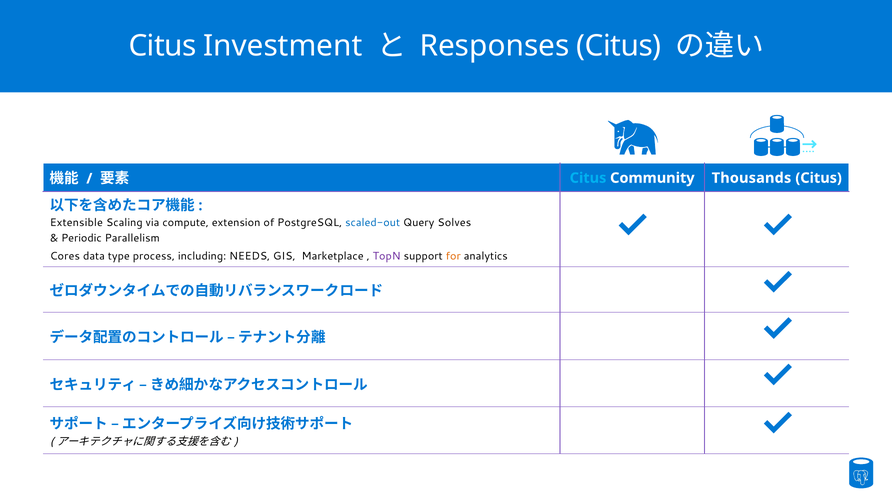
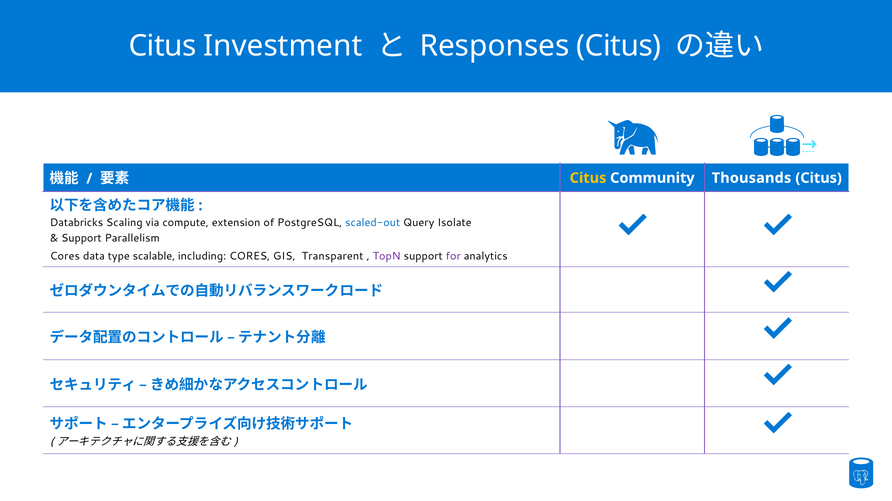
Citus at (588, 178) colour: light blue -> yellow
Extensible: Extensible -> Databricks
Solves: Solves -> Isolate
Periodic at (81, 239): Periodic -> Support
process: process -> scalable
including NEEDS: NEEDS -> CORES
Marketplace: Marketplace -> Transparent
for colour: orange -> purple
